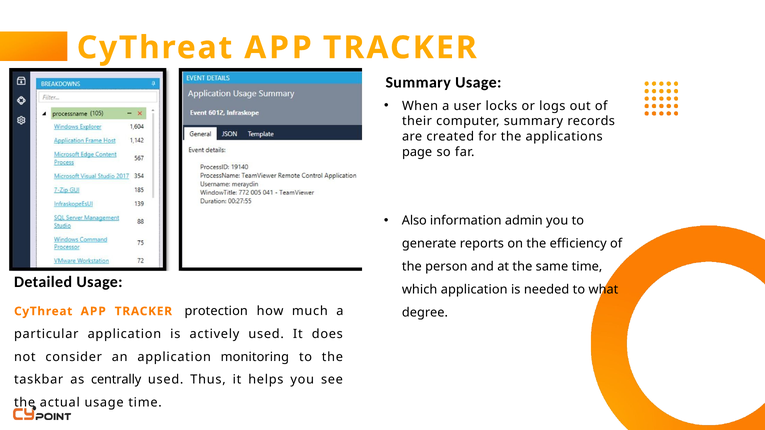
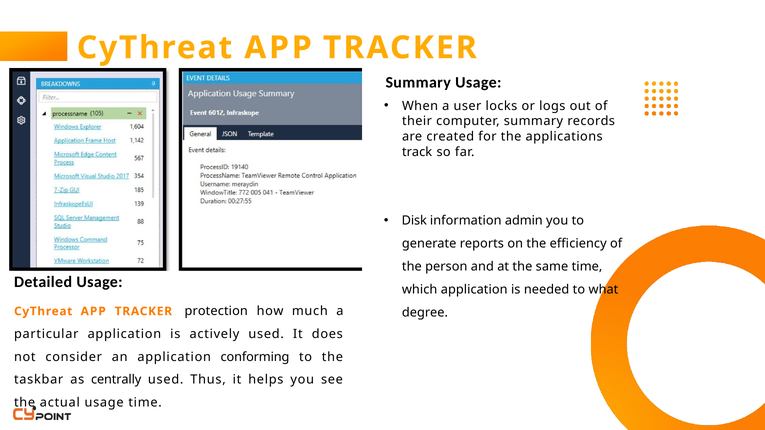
page: page -> track
Also: Also -> Disk
monitoring: monitoring -> conforming
